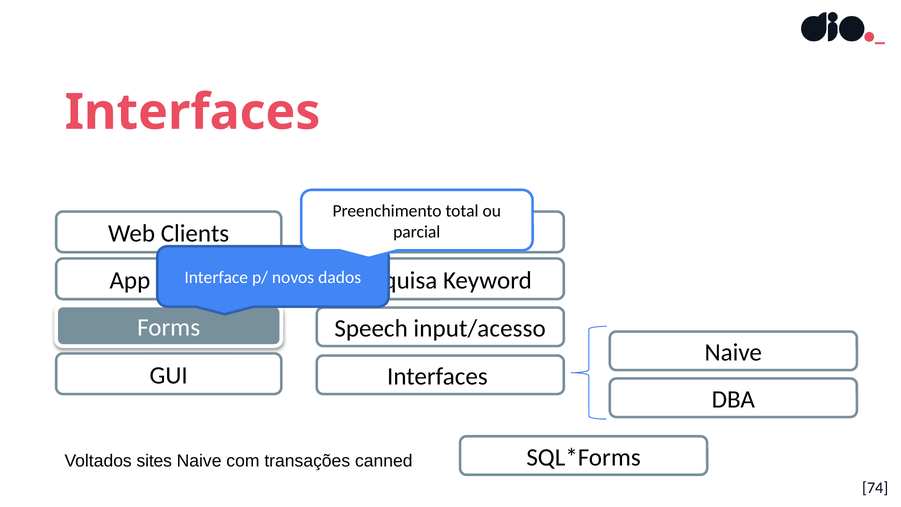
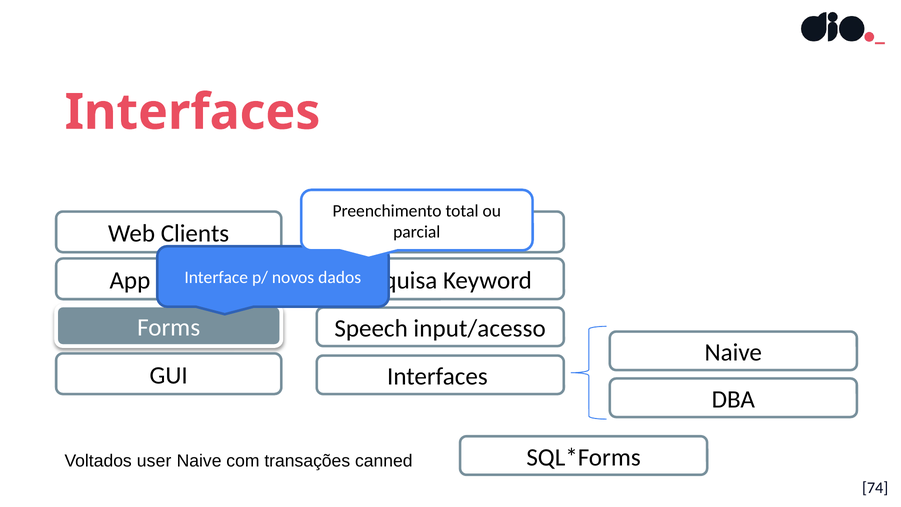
sites: sites -> user
